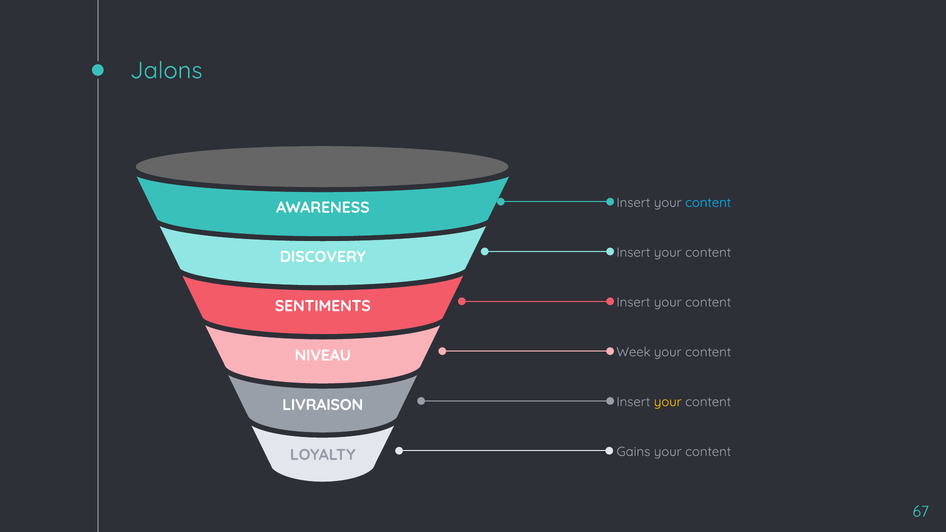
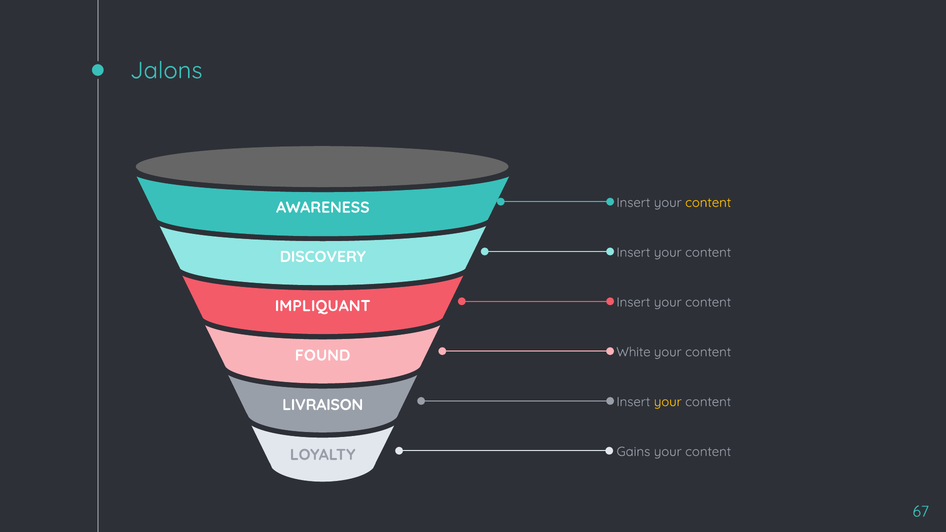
content at (708, 203) colour: light blue -> yellow
SENTIMENTS: SENTIMENTS -> IMPLIQUANT
Week: Week -> White
NIVEAU: NIVEAU -> FOUND
